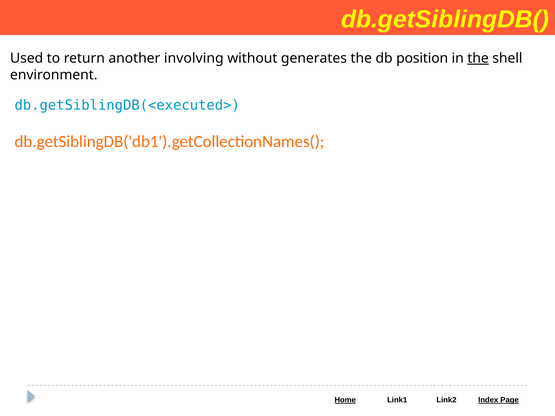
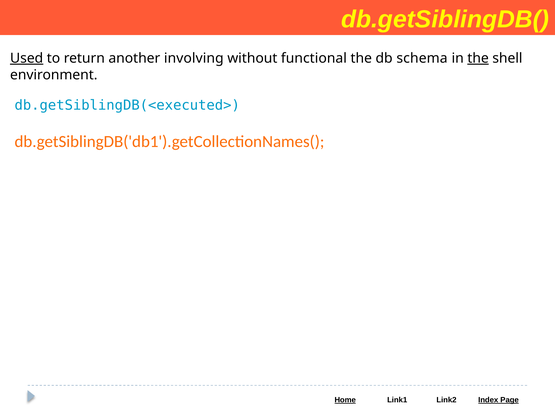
Used underline: none -> present
generates: generates -> functional
position: position -> schema
